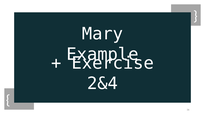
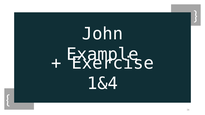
Mary: Mary -> John
2&4: 2&4 -> 1&4
